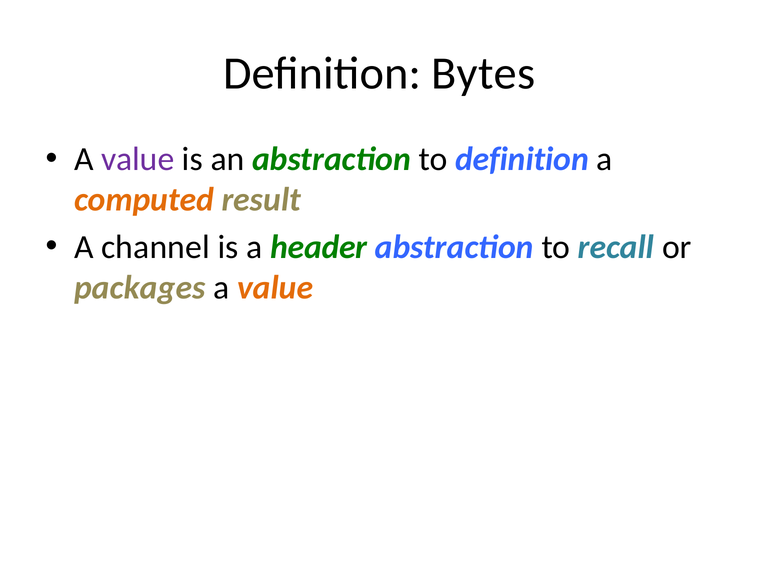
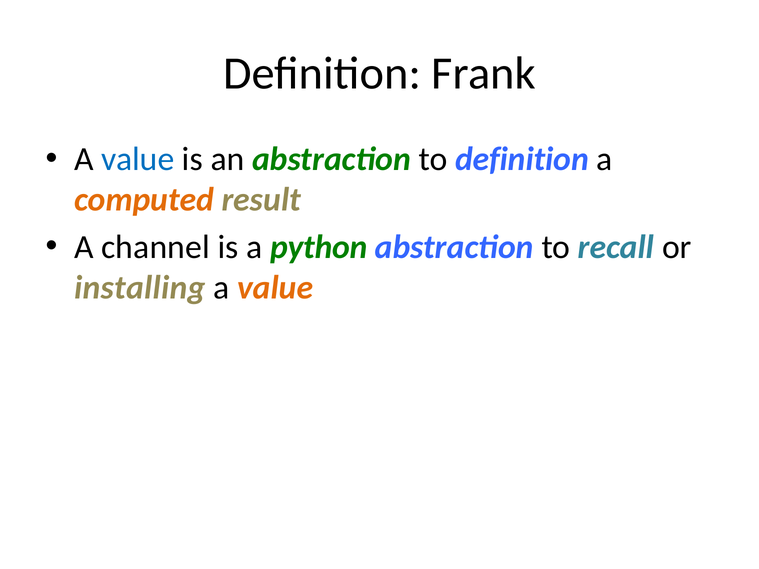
Bytes: Bytes -> Frank
value at (138, 159) colour: purple -> blue
header: header -> python
packages: packages -> installing
